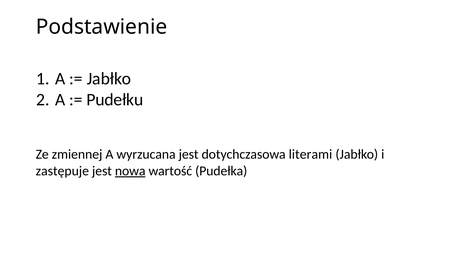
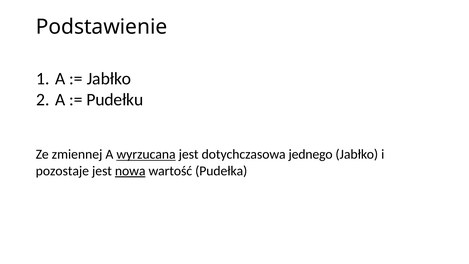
wyrzucana underline: none -> present
literami: literami -> jednego
zastępuje: zastępuje -> pozostaje
